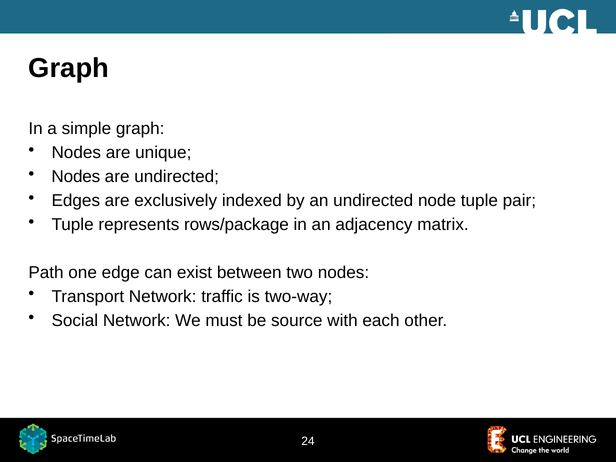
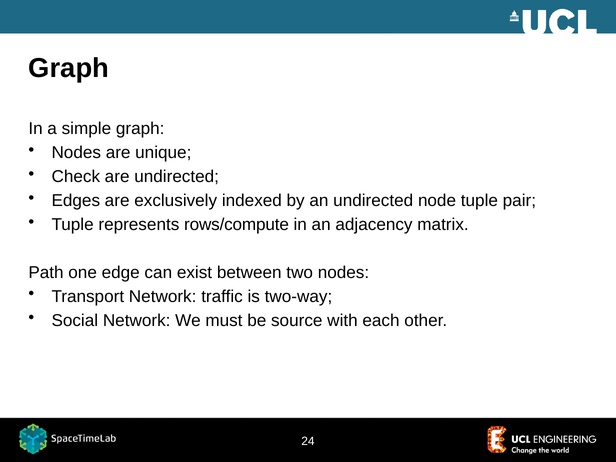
Nodes at (76, 177): Nodes -> Check
rows/package: rows/package -> rows/compute
